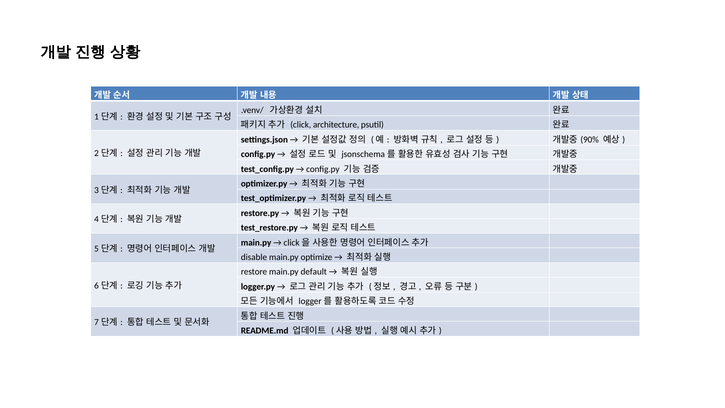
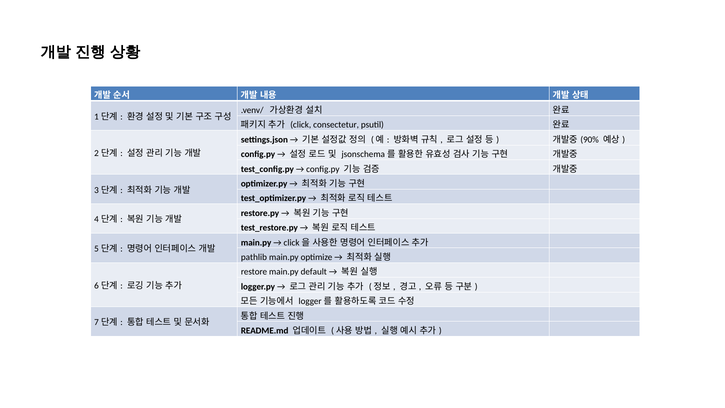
architecture: architecture -> consectetur
disable: disable -> pathlib
